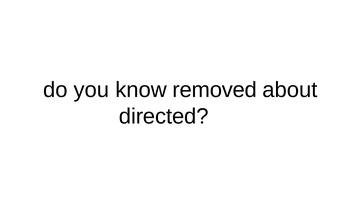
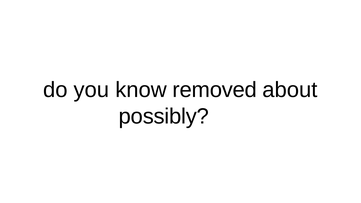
directed: directed -> possibly
